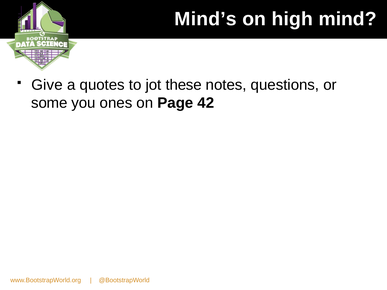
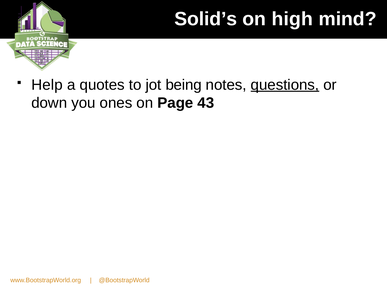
Mind’s: Mind’s -> Solid’s
Give: Give -> Help
these: these -> being
questions underline: none -> present
some: some -> down
42: 42 -> 43
